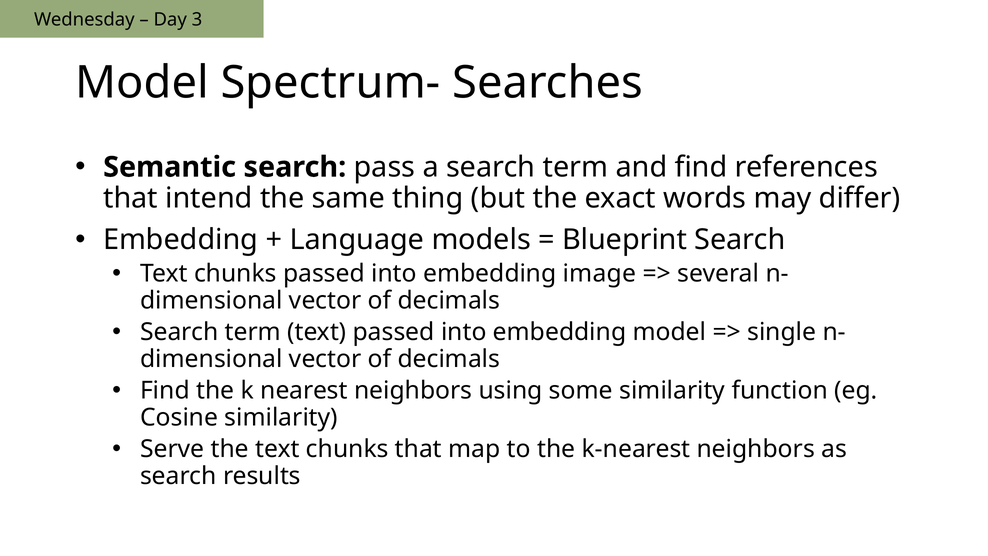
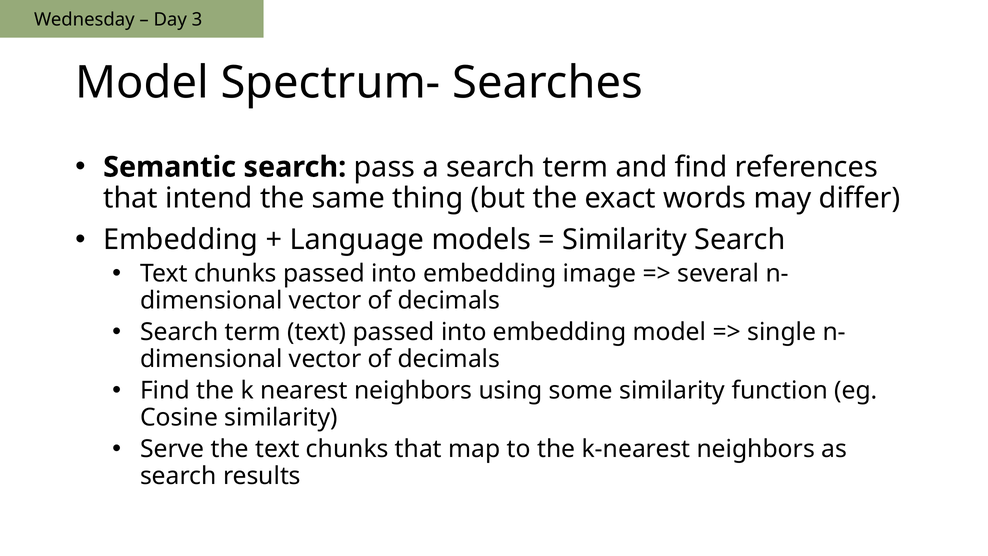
Blueprint at (625, 240): Blueprint -> Similarity
